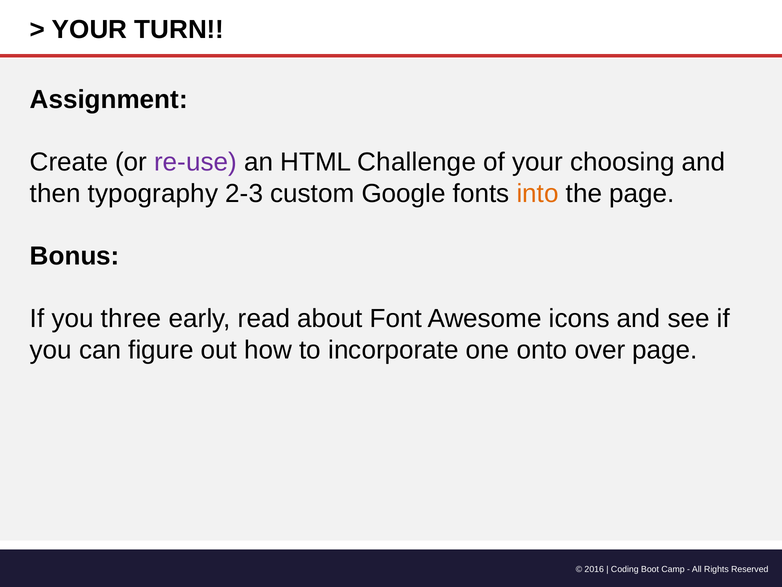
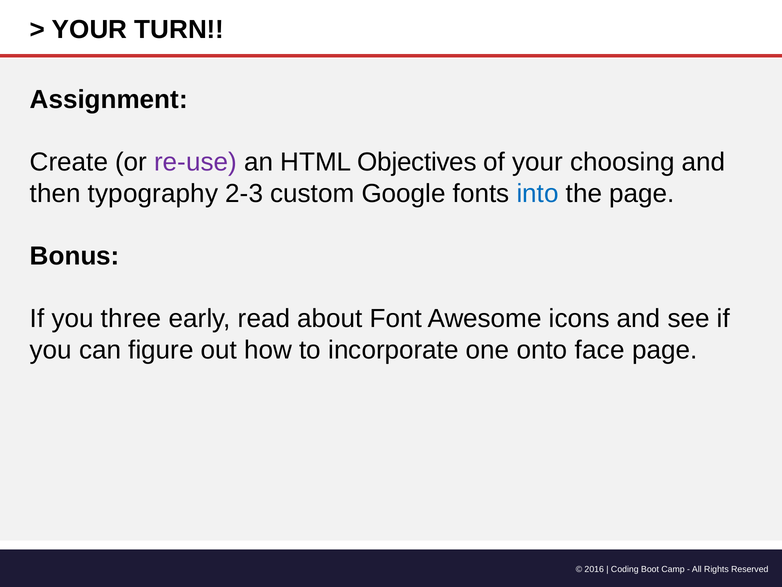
Challenge: Challenge -> Objectives
into colour: orange -> blue
over: over -> face
